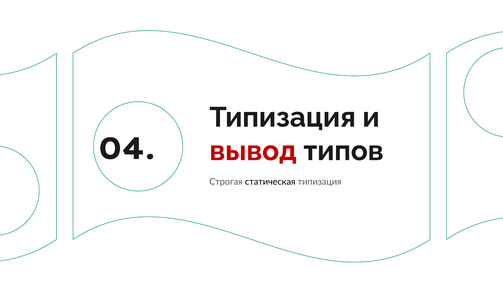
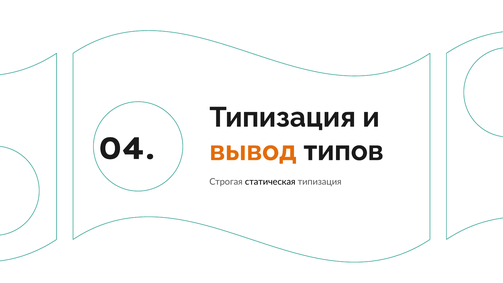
вывод colour: red -> orange
